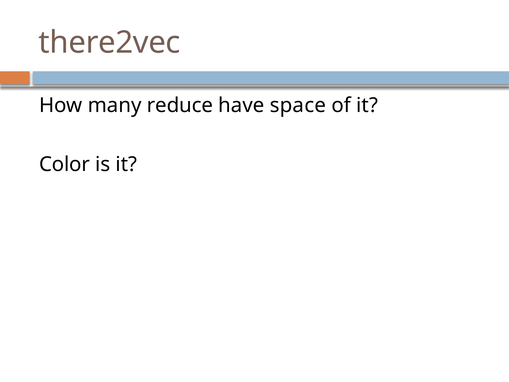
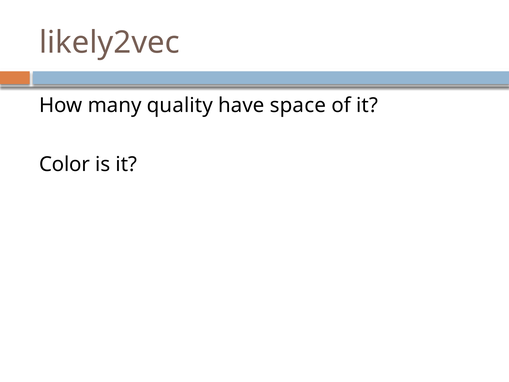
there2vec: there2vec -> likely2vec
reduce: reduce -> quality
